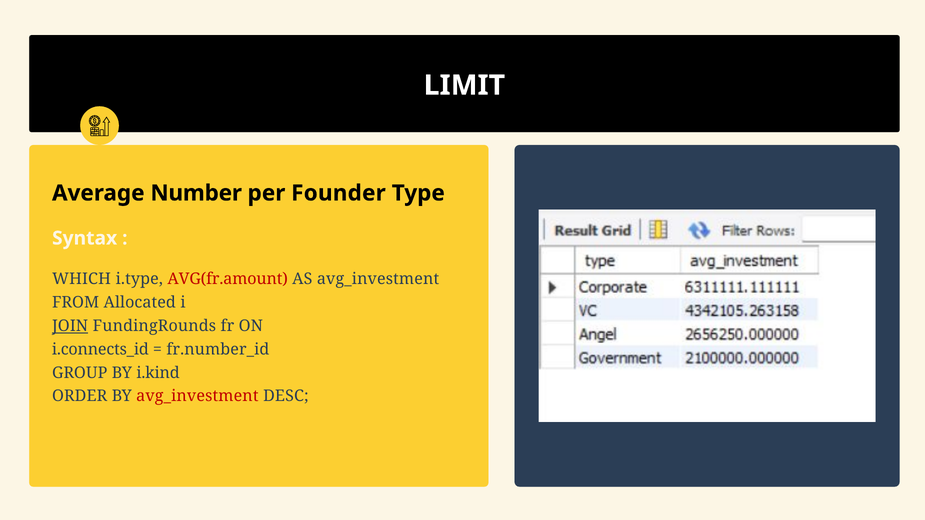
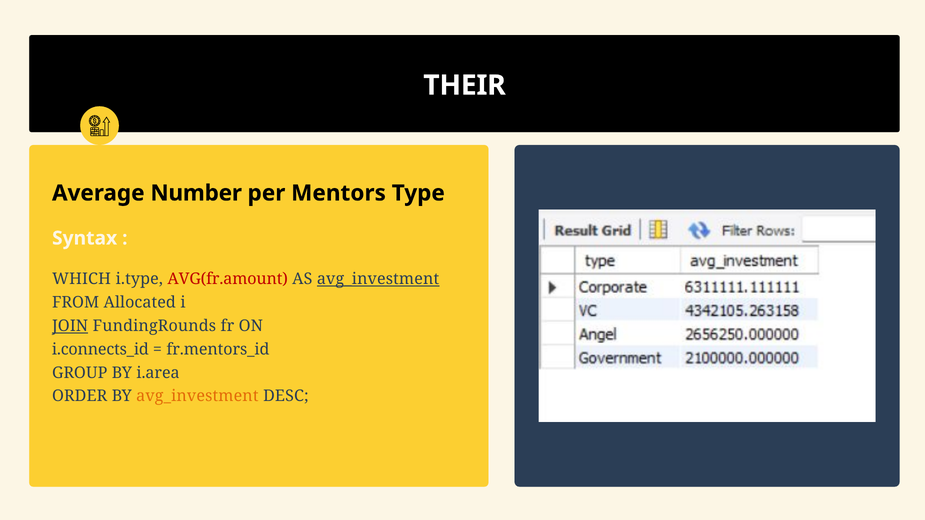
LIMIT: LIMIT -> THEIR
Founder: Founder -> Mentors
avg_investment at (378, 279) underline: none -> present
fr.number_id: fr.number_id -> fr.mentors_id
i.kind: i.kind -> i.area
avg_investment at (197, 396) colour: red -> orange
